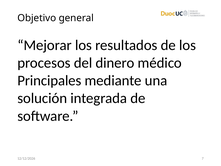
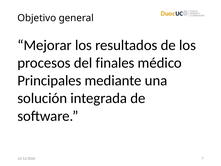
dinero: dinero -> finales
